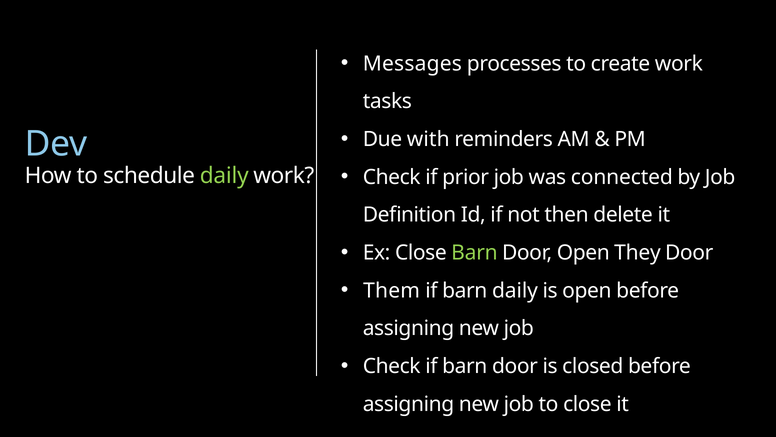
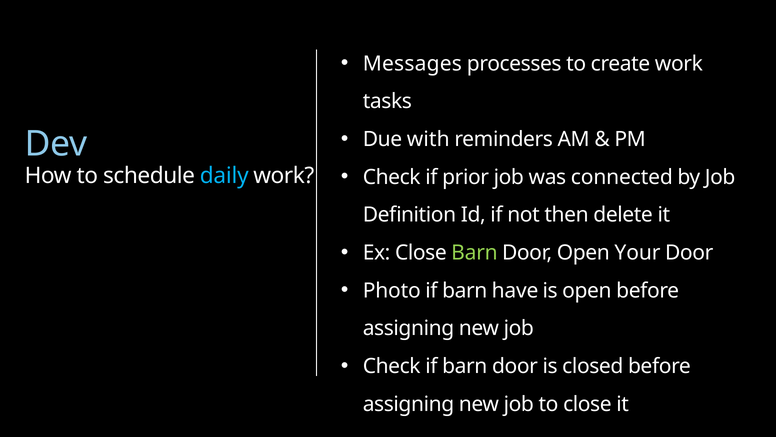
daily at (224, 175) colour: light green -> light blue
They: They -> Your
Them: Them -> Photo
barn daily: daily -> have
